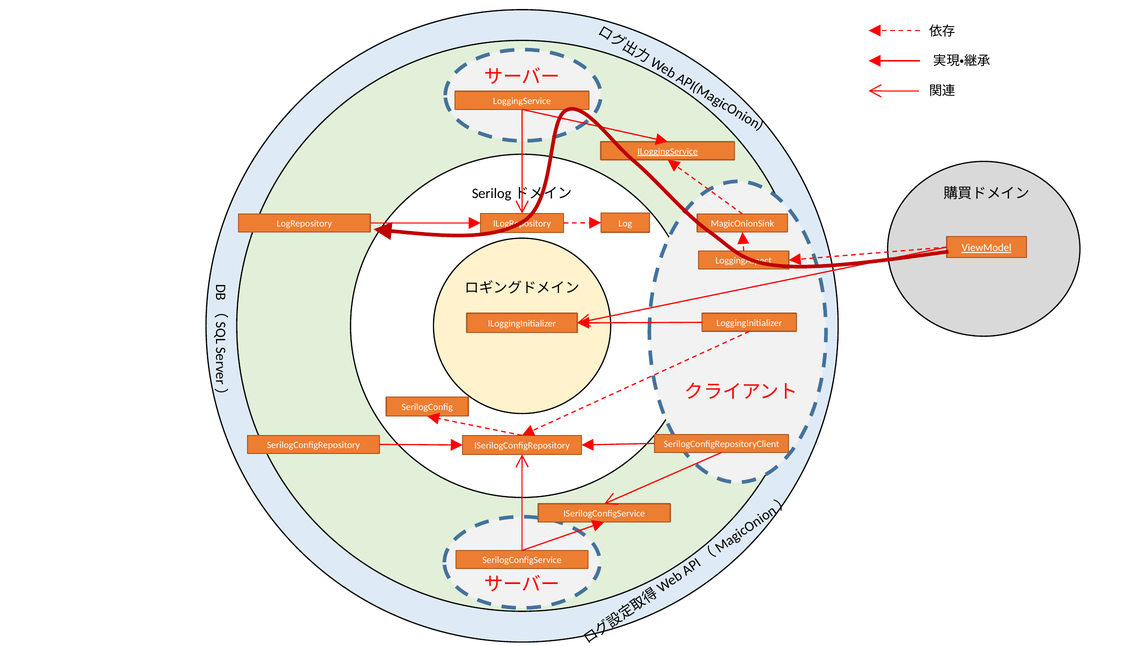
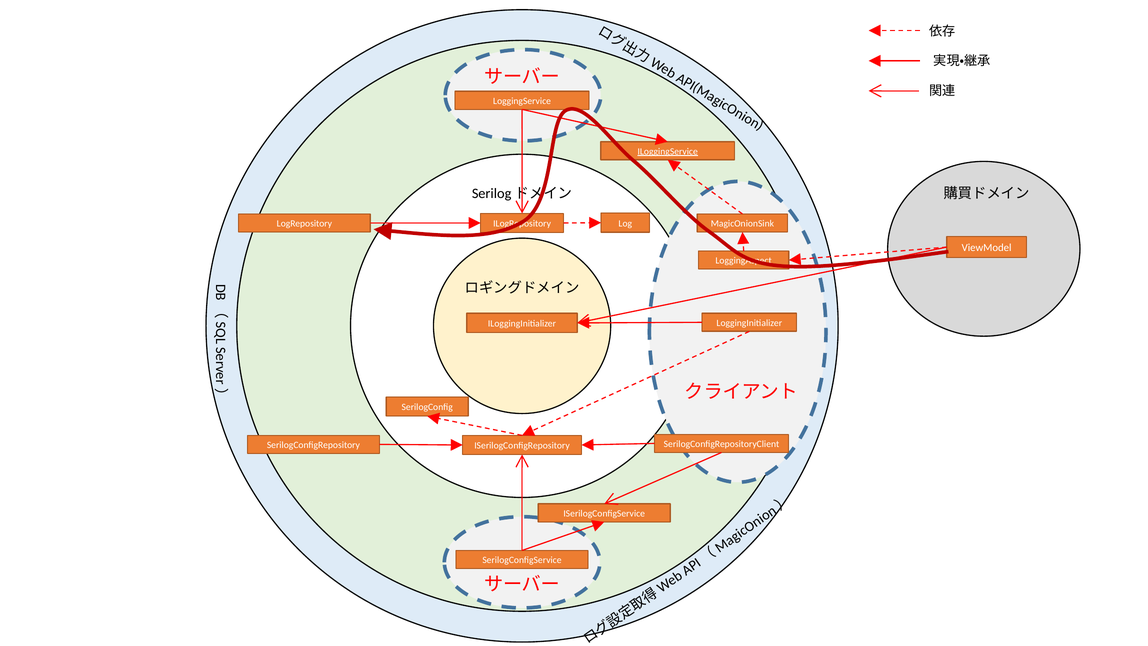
ViewModel underline: present -> none
